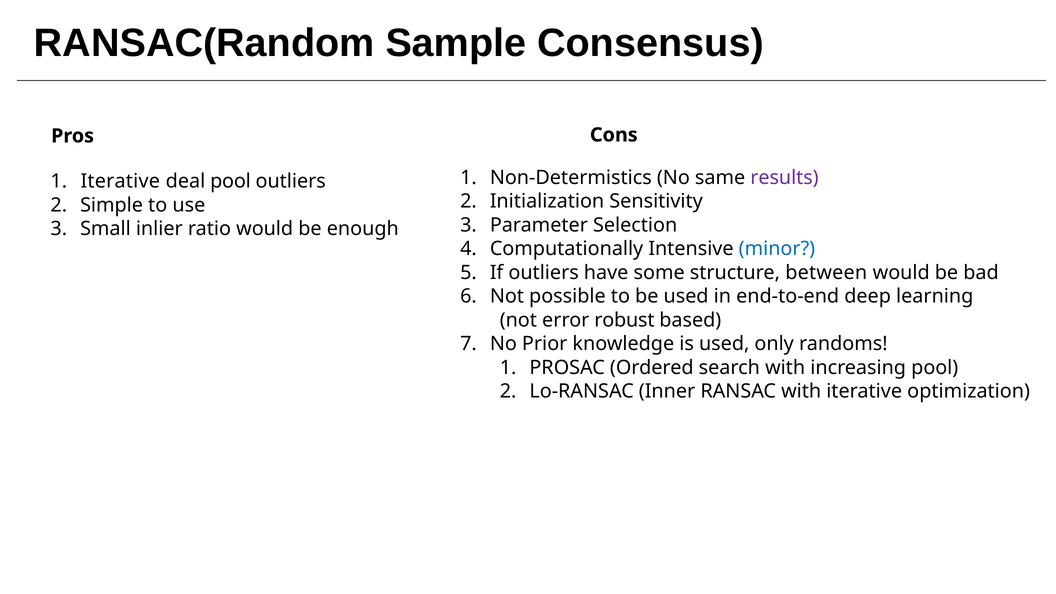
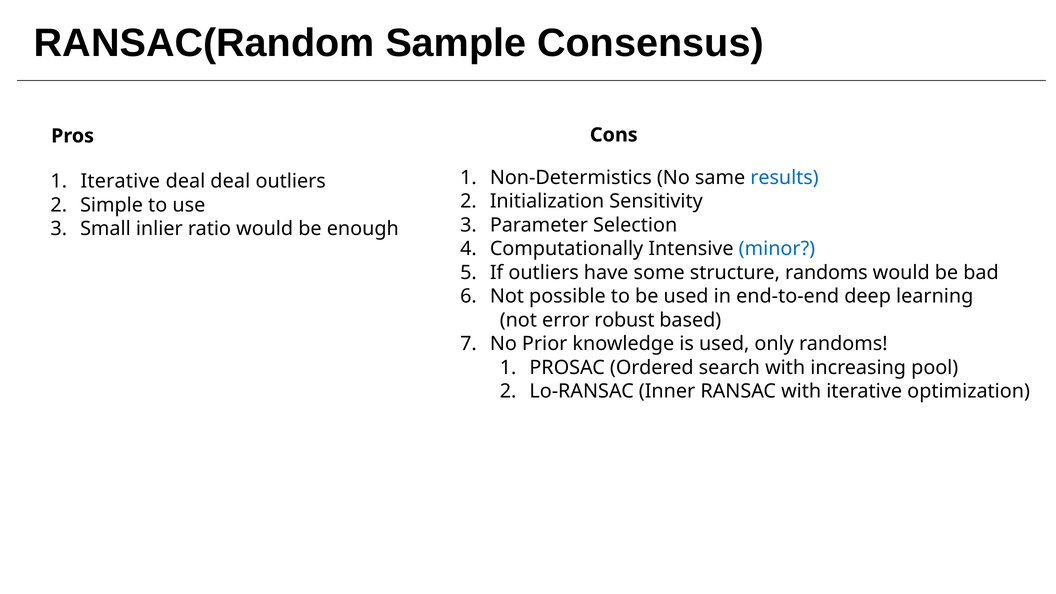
results colour: purple -> blue
deal pool: pool -> deal
structure between: between -> randoms
